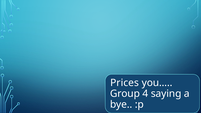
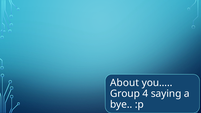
Prices: Prices -> About
